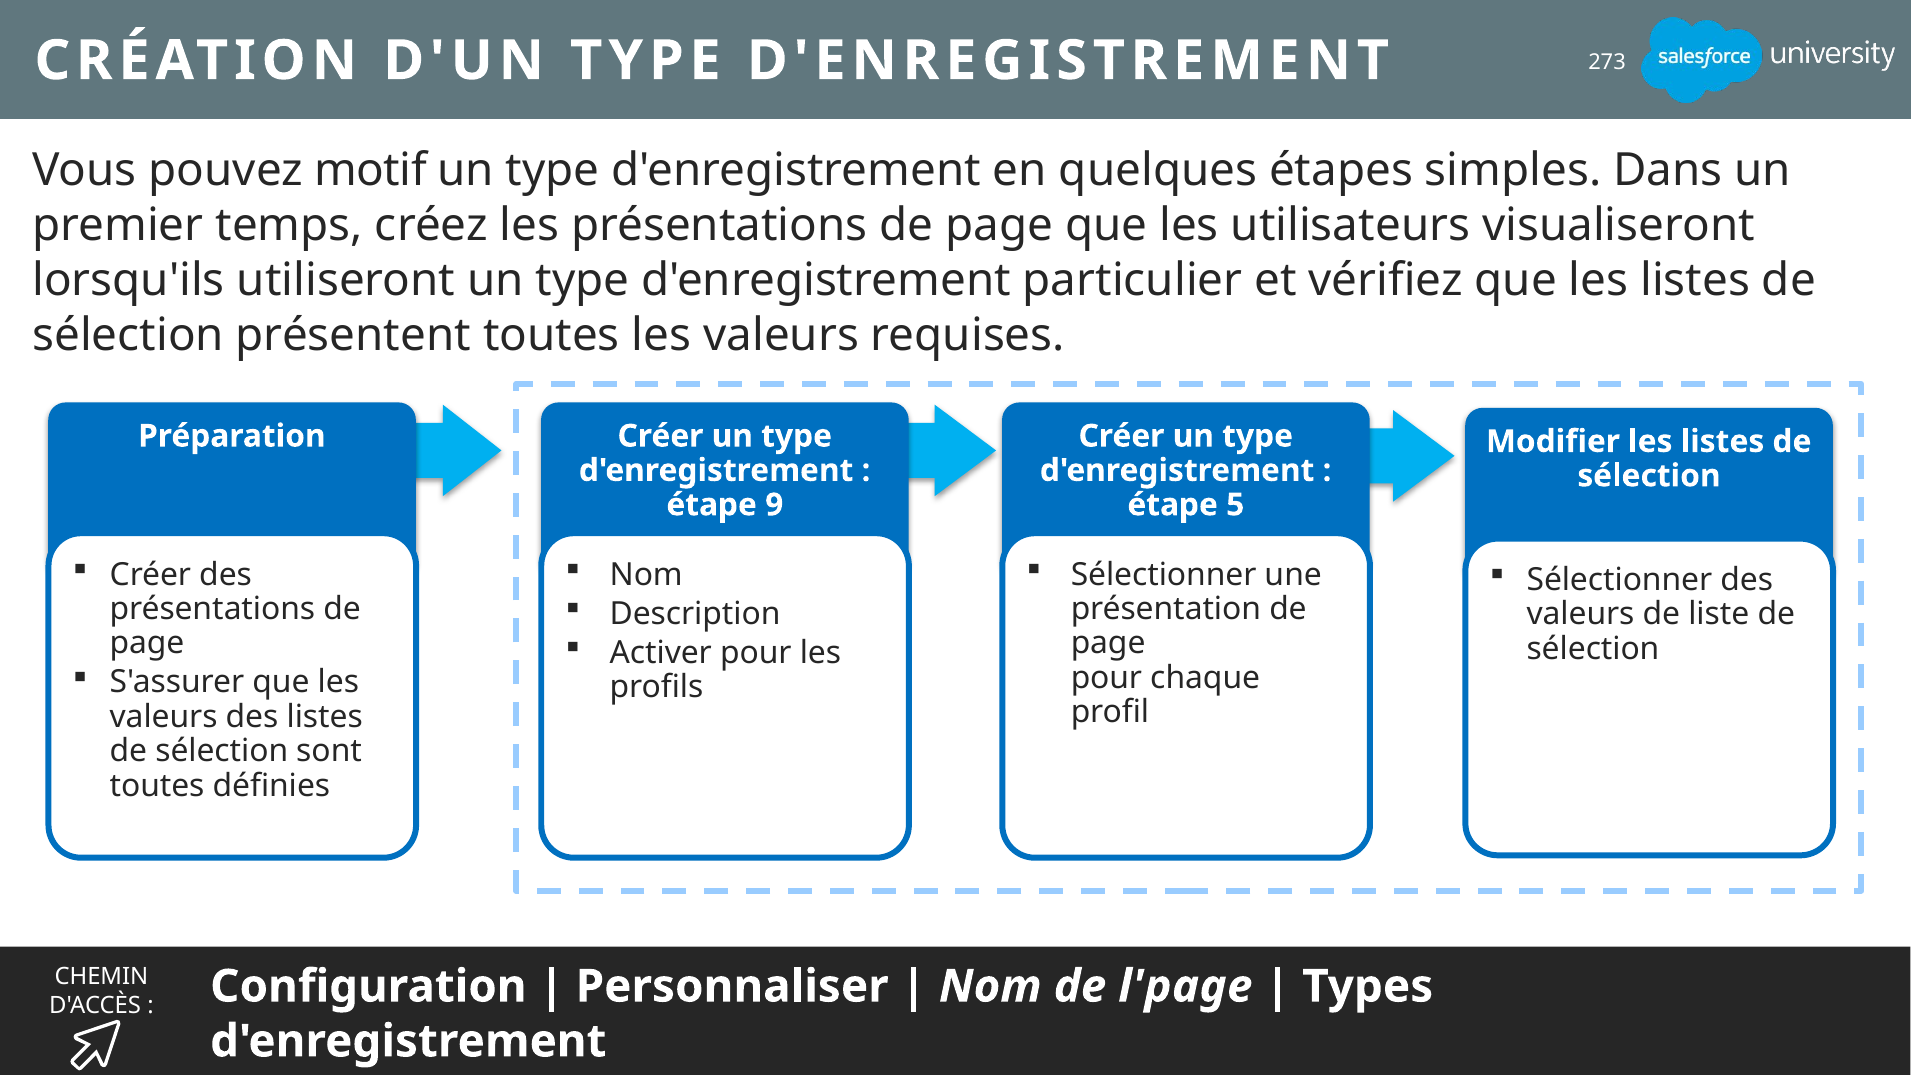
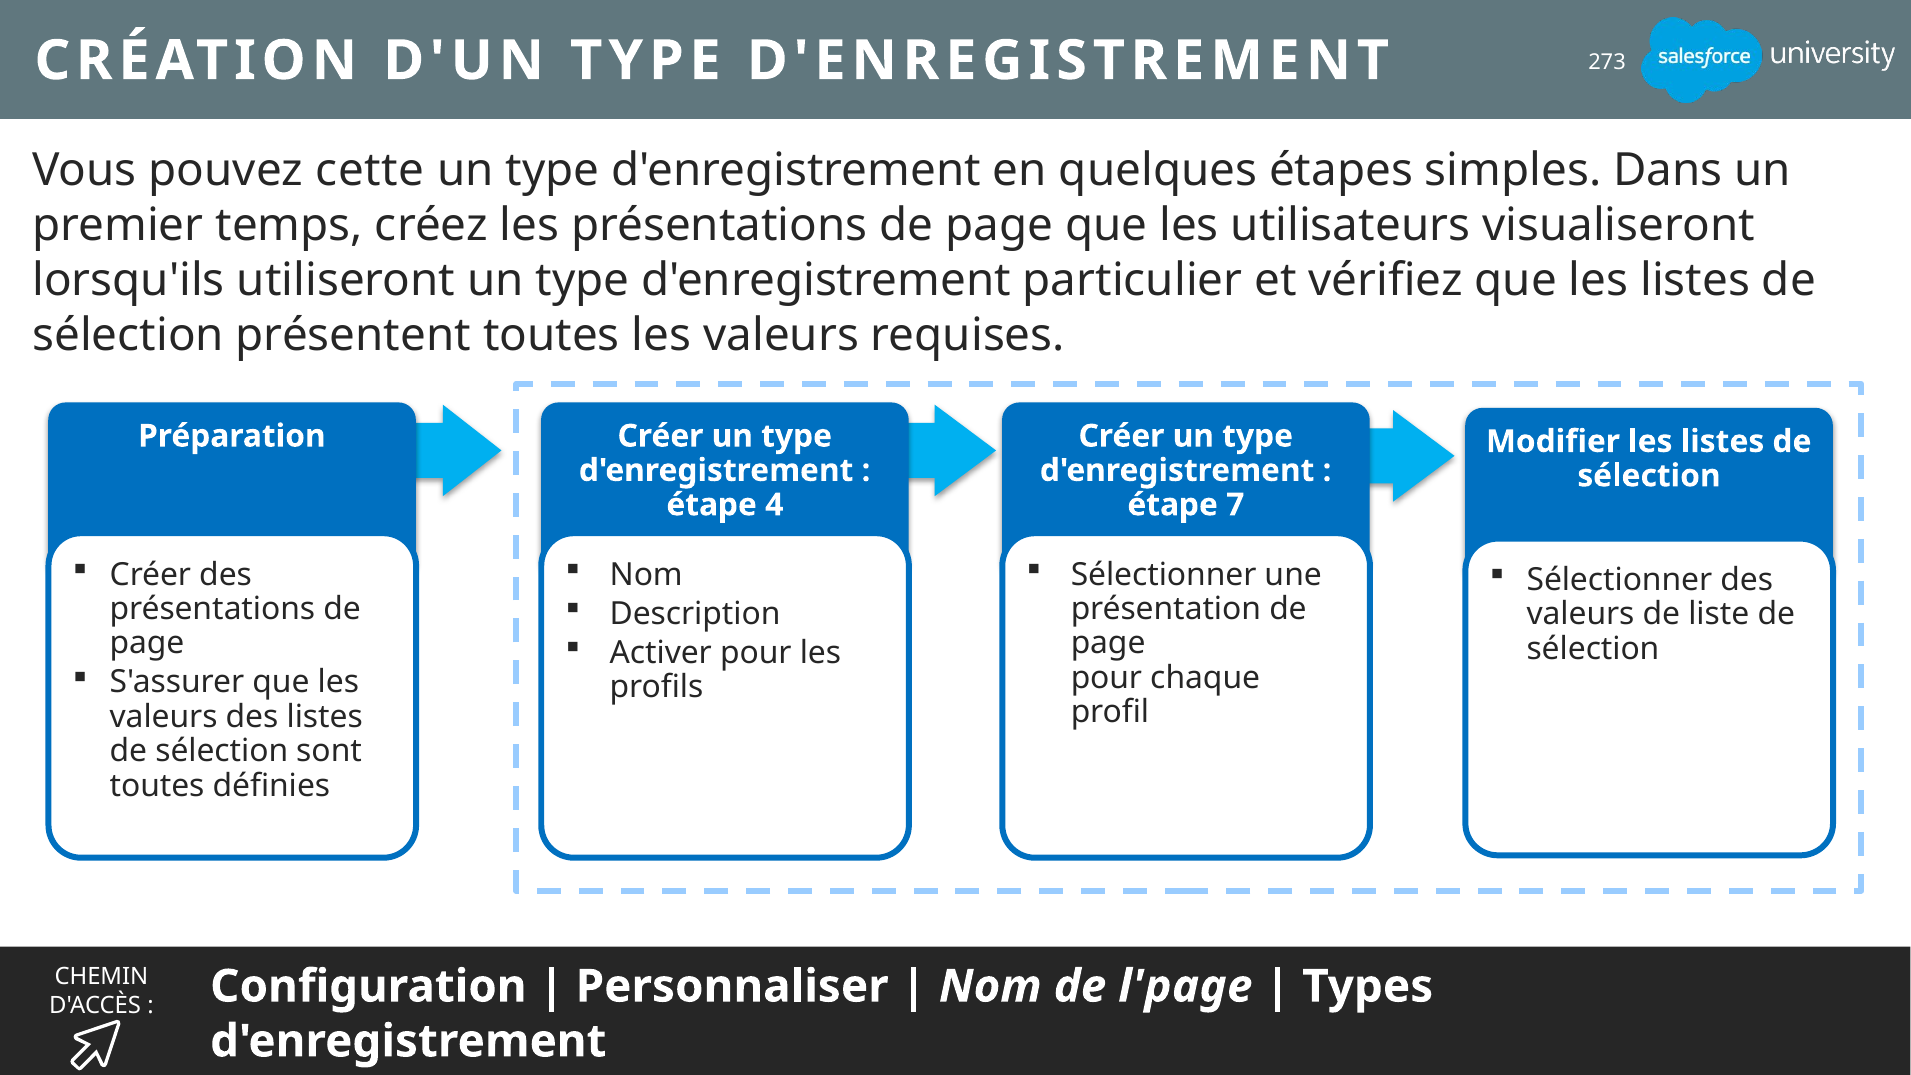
motif: motif -> cette
9: 9 -> 4
5: 5 -> 7
